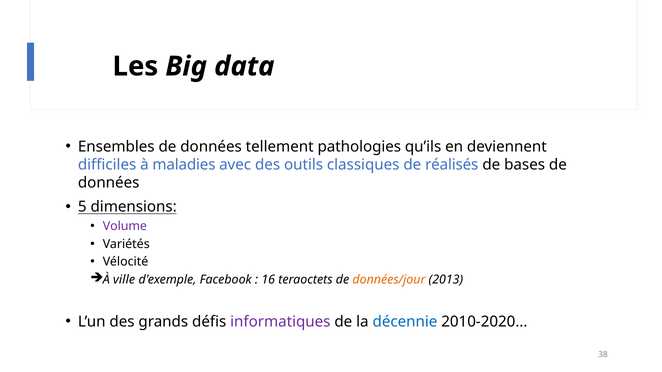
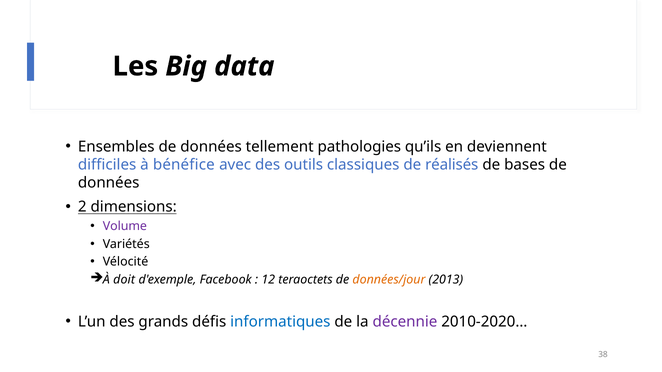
maladies: maladies -> bénéfice
5: 5 -> 2
ville: ville -> doit
16: 16 -> 12
informatiques colour: purple -> blue
décennie colour: blue -> purple
